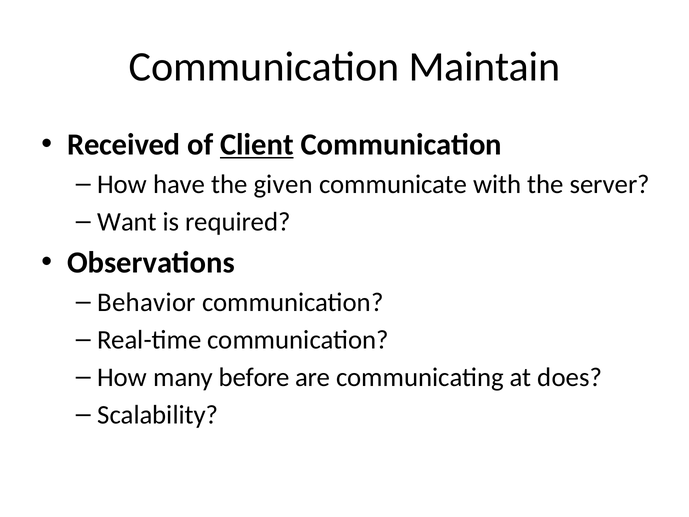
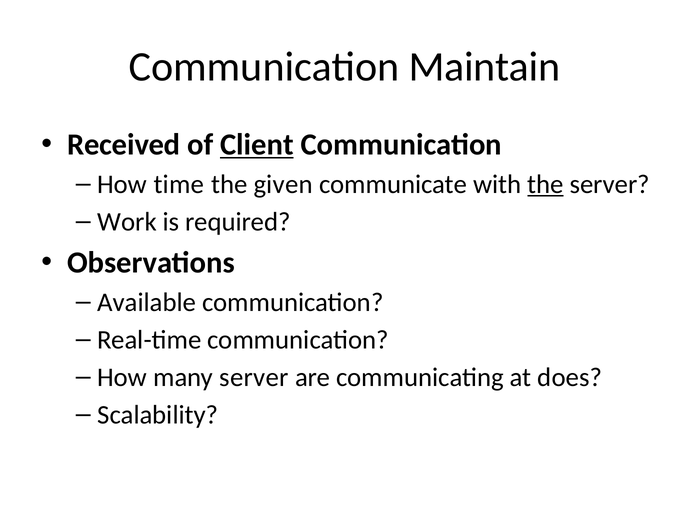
have: have -> time
the at (545, 184) underline: none -> present
Want: Want -> Work
Behavior: Behavior -> Available
many before: before -> server
